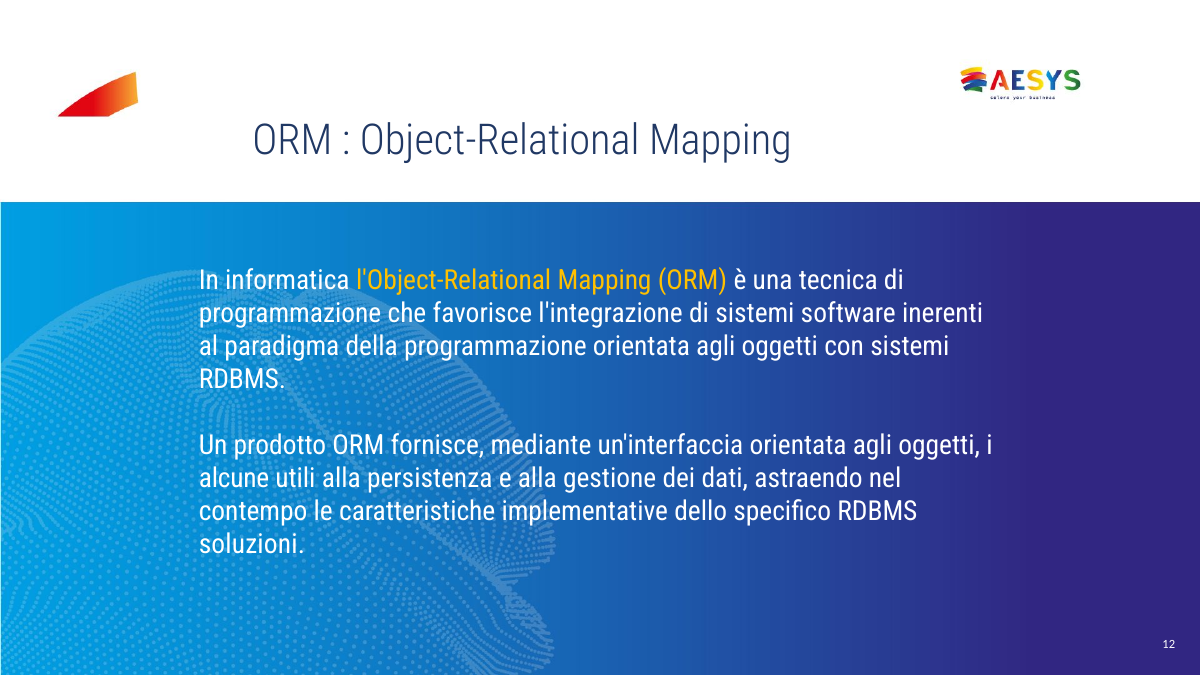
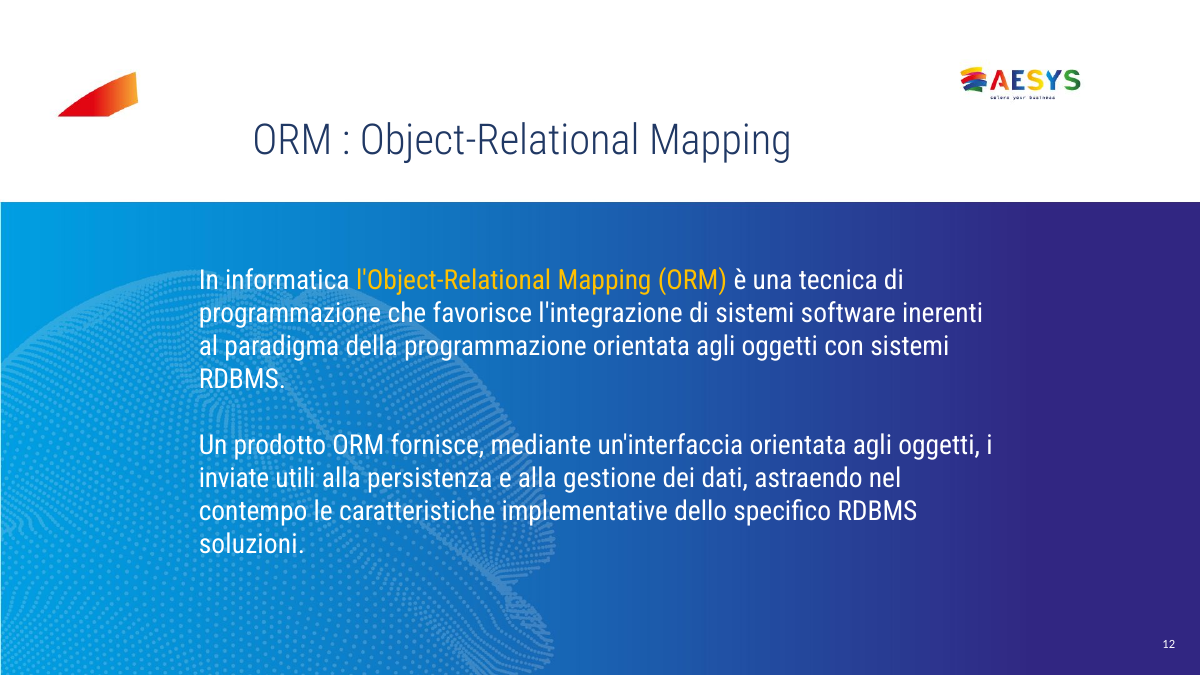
alcune: alcune -> inviate
